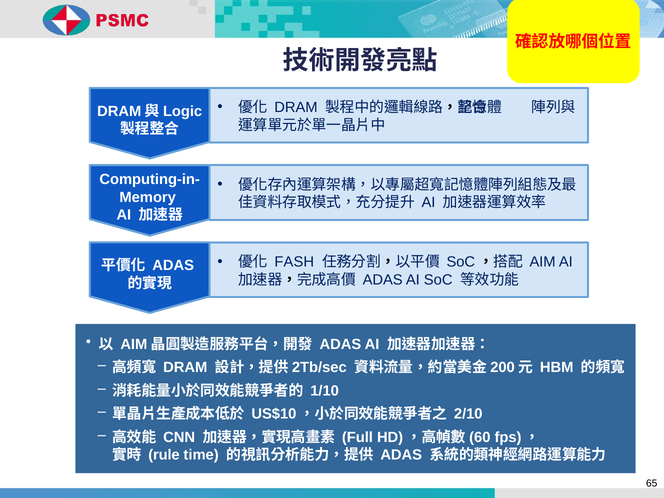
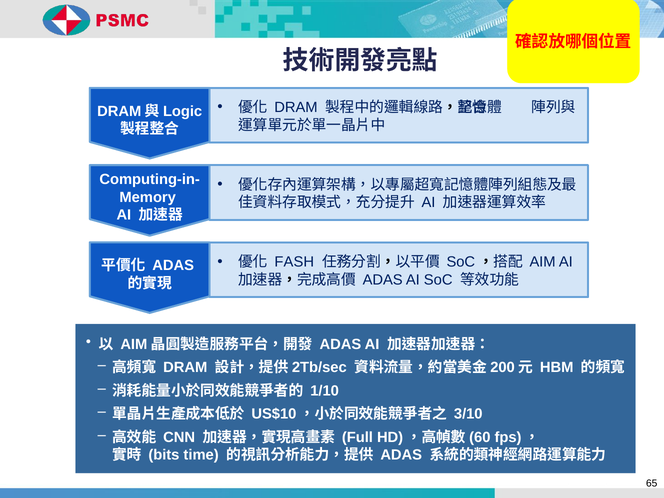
2/10: 2/10 -> 3/10
rule: rule -> bits
